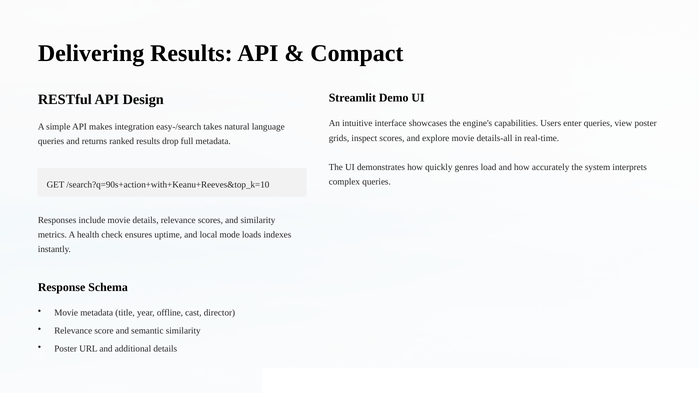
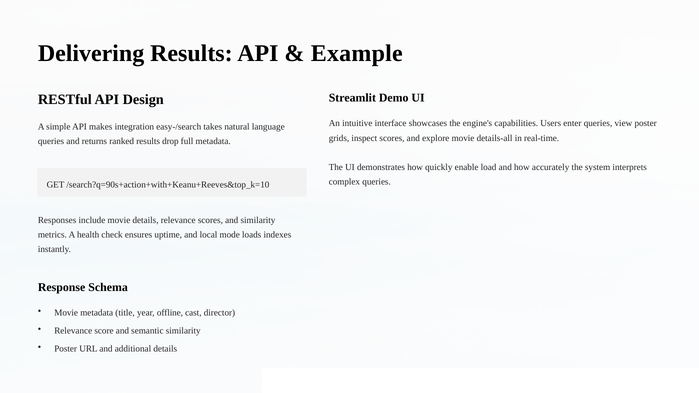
Compact: Compact -> Example
genres: genres -> enable
